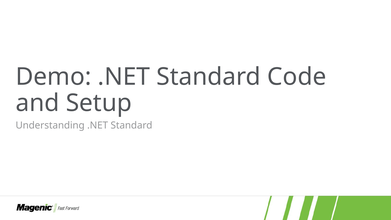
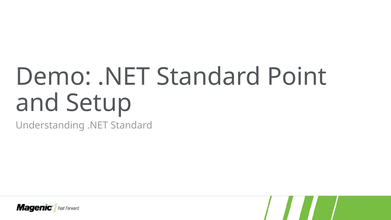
Code: Code -> Point
